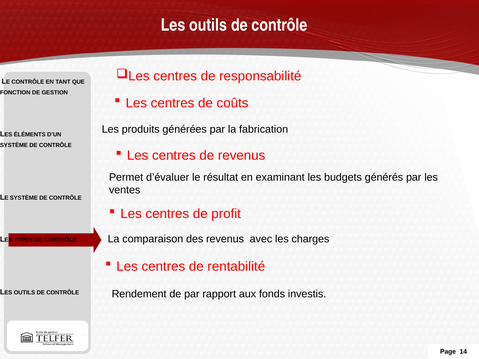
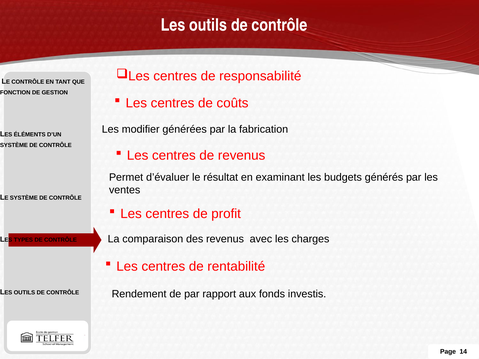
produits: produits -> modifier
